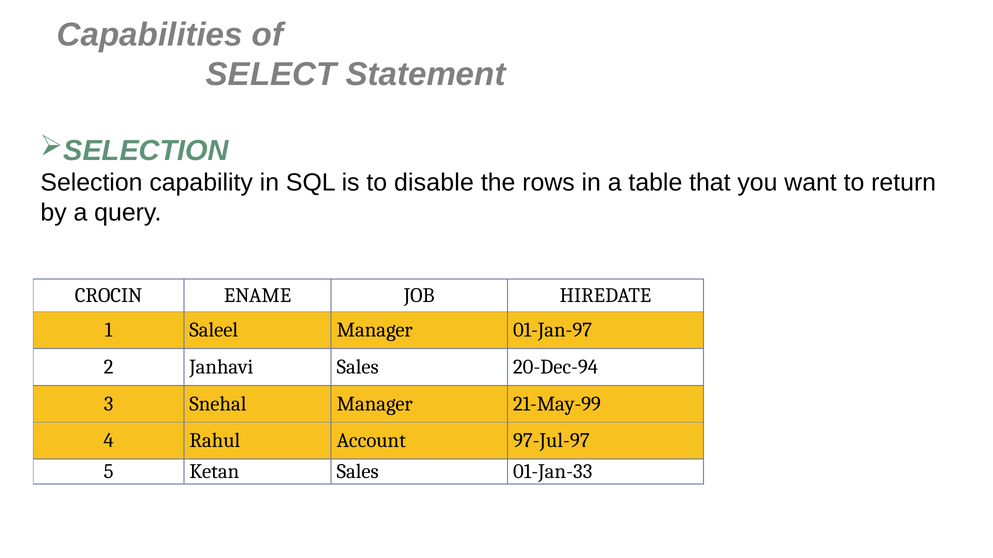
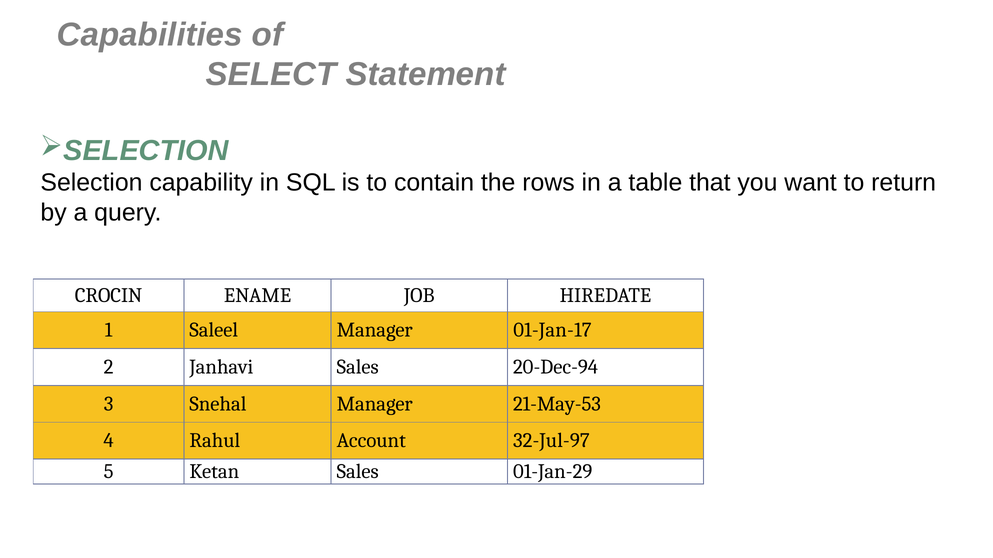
disable: disable -> contain
01-Jan-97: 01-Jan-97 -> 01-Jan-17
21-May-99: 21-May-99 -> 21-May-53
97-Jul-97: 97-Jul-97 -> 32-Jul-97
01-Jan-33: 01-Jan-33 -> 01-Jan-29
